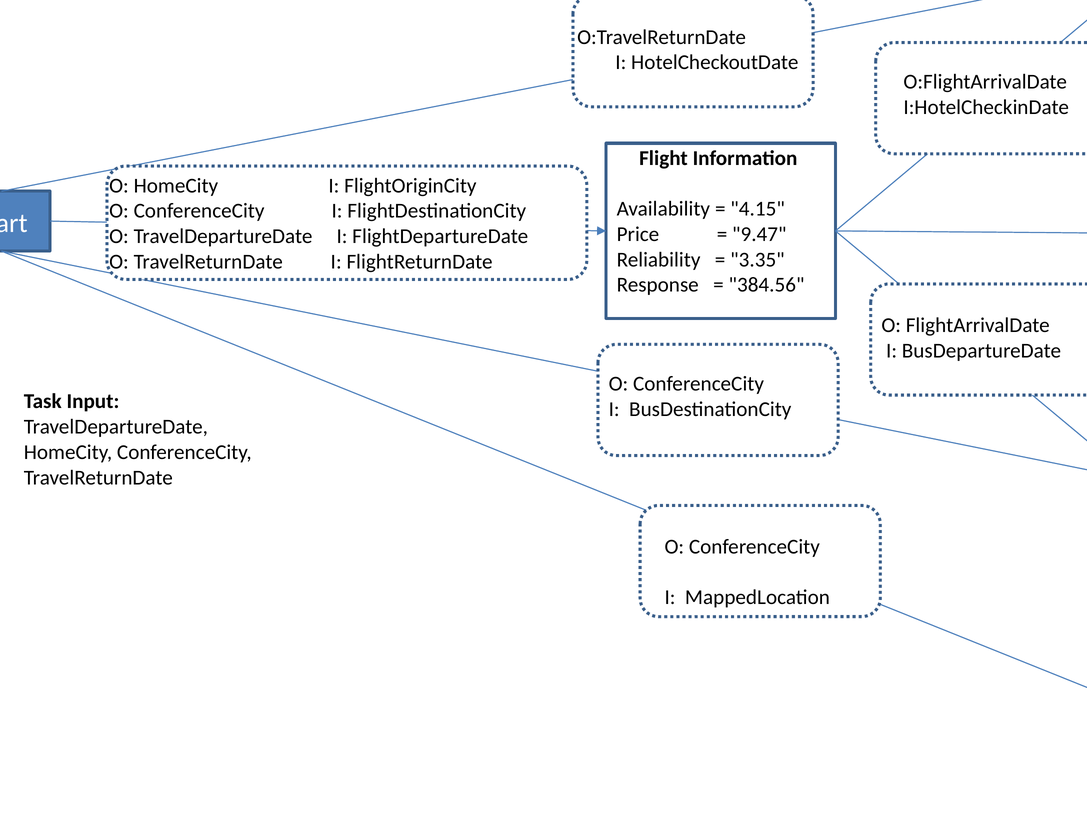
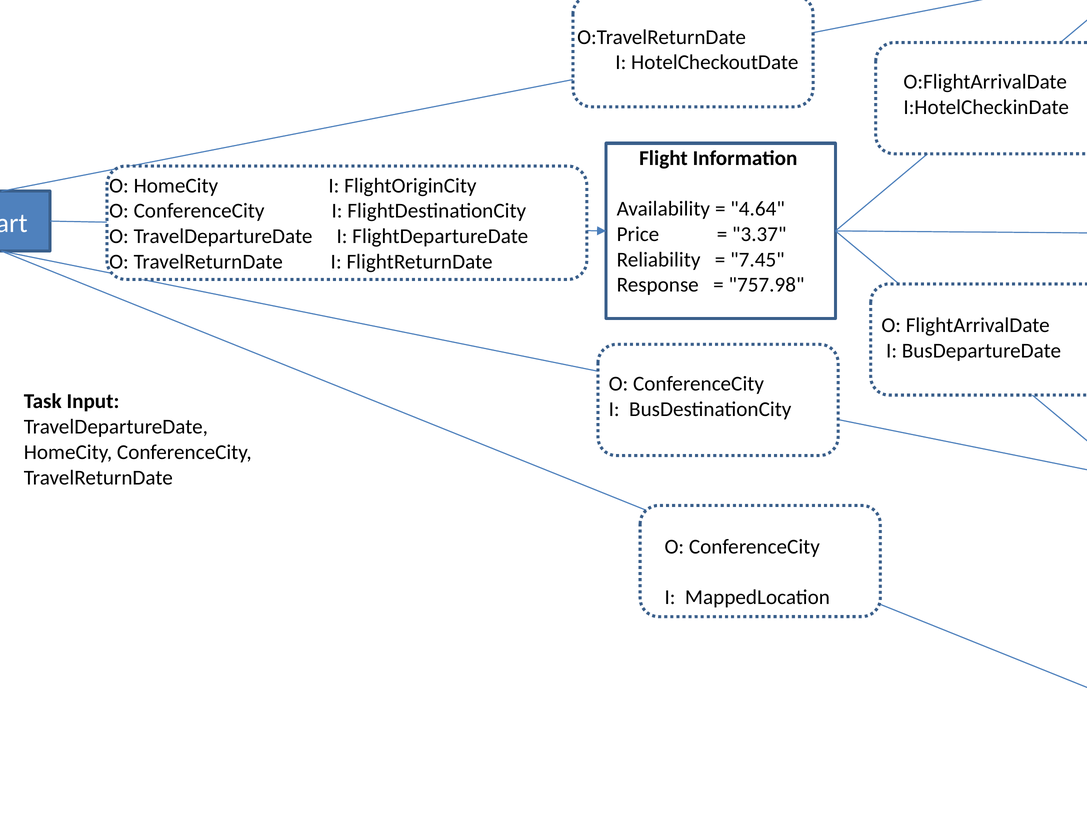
4.15: 4.15 -> 4.64
9.47: 9.47 -> 3.37
3.35: 3.35 -> 7.45
384.56: 384.56 -> 757.98
